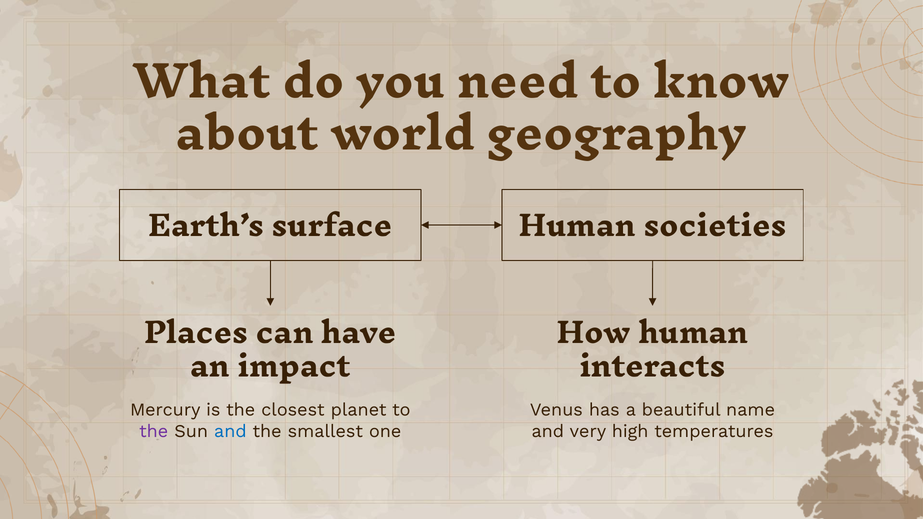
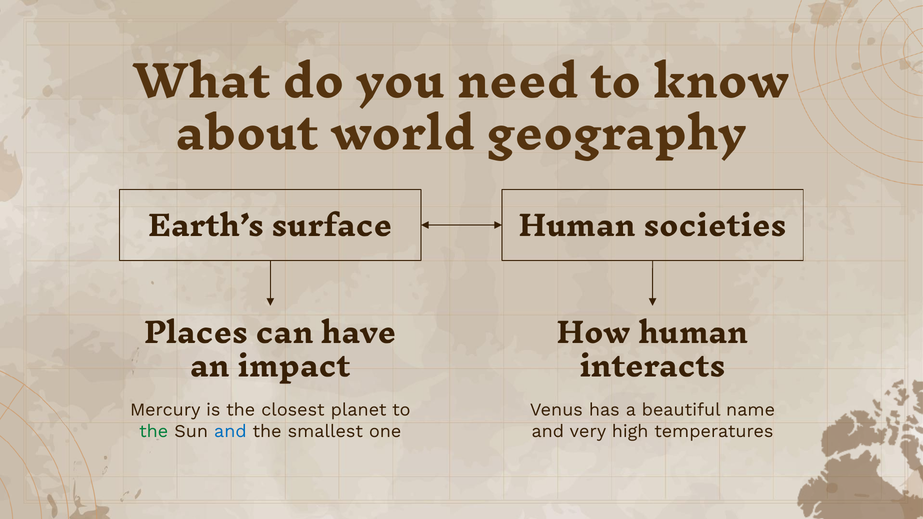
the at (154, 432) colour: purple -> green
